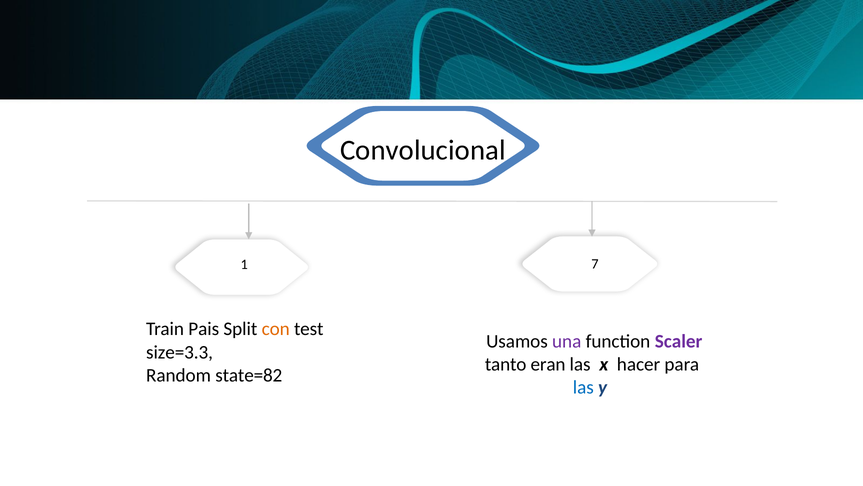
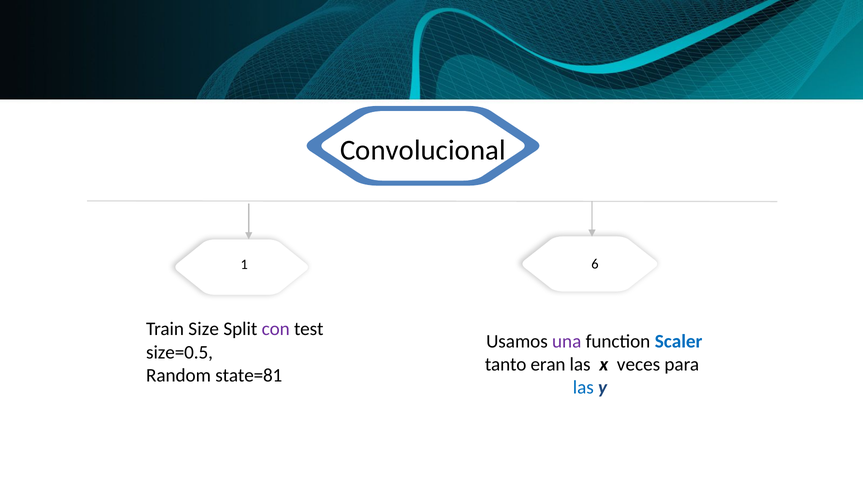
7: 7 -> 6
Pais: Pais -> Size
con colour: orange -> purple
Scaler colour: purple -> blue
size=3.3: size=3.3 -> size=0.5
hacer: hacer -> veces
state=82: state=82 -> state=81
